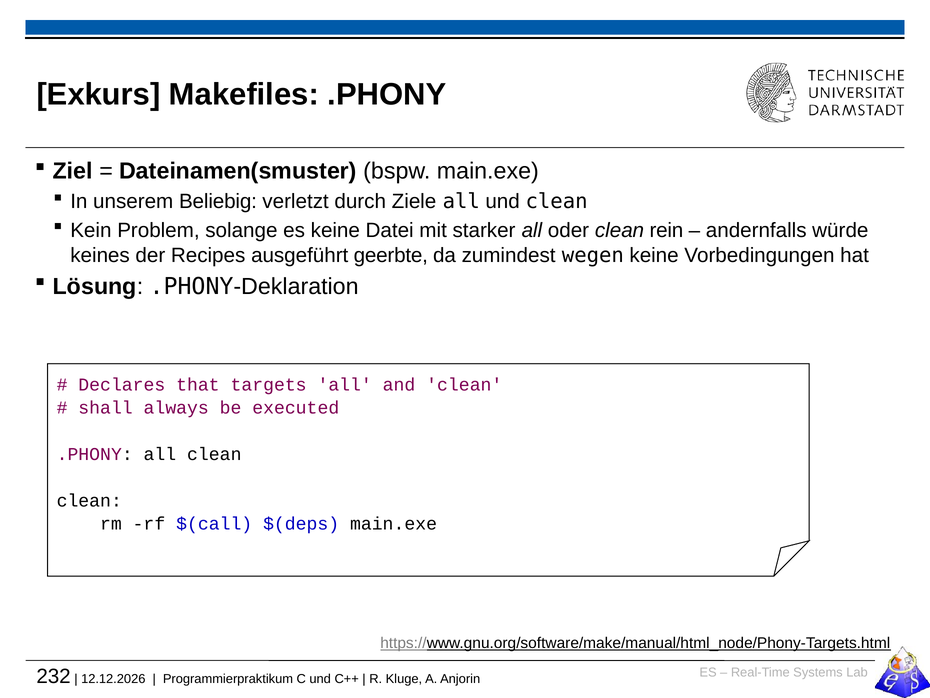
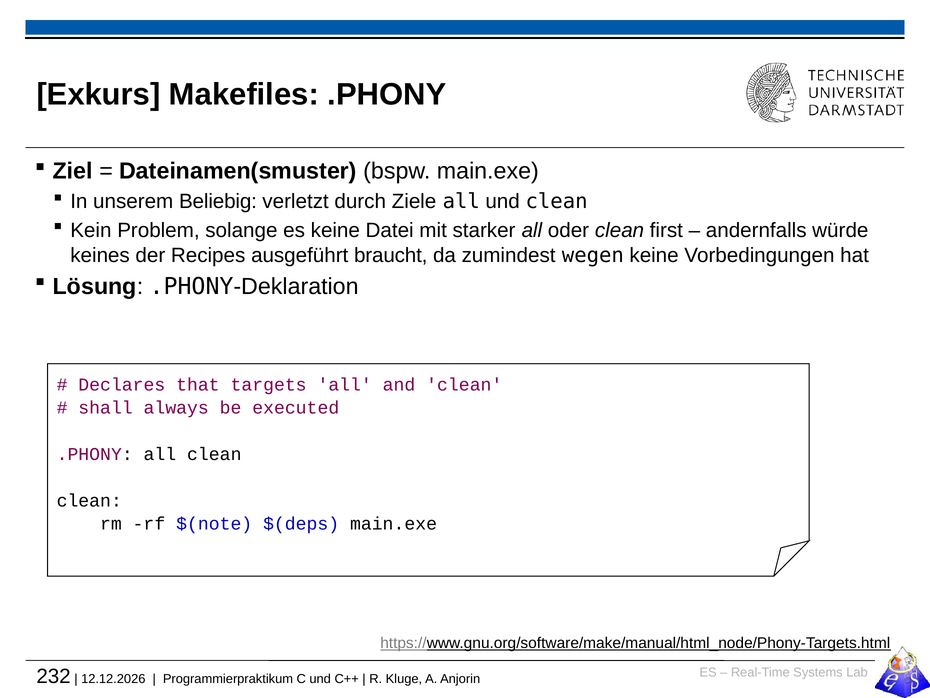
rein: rein -> first
geerbte: geerbte -> braucht
$(call: $(call -> $(note
